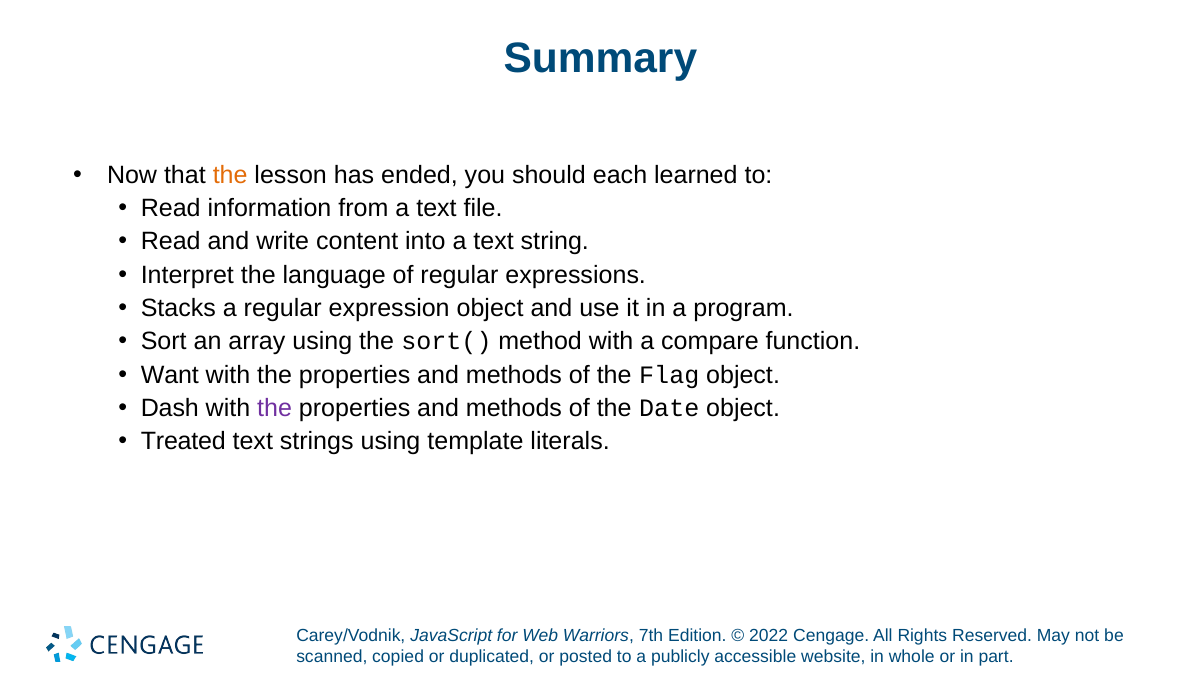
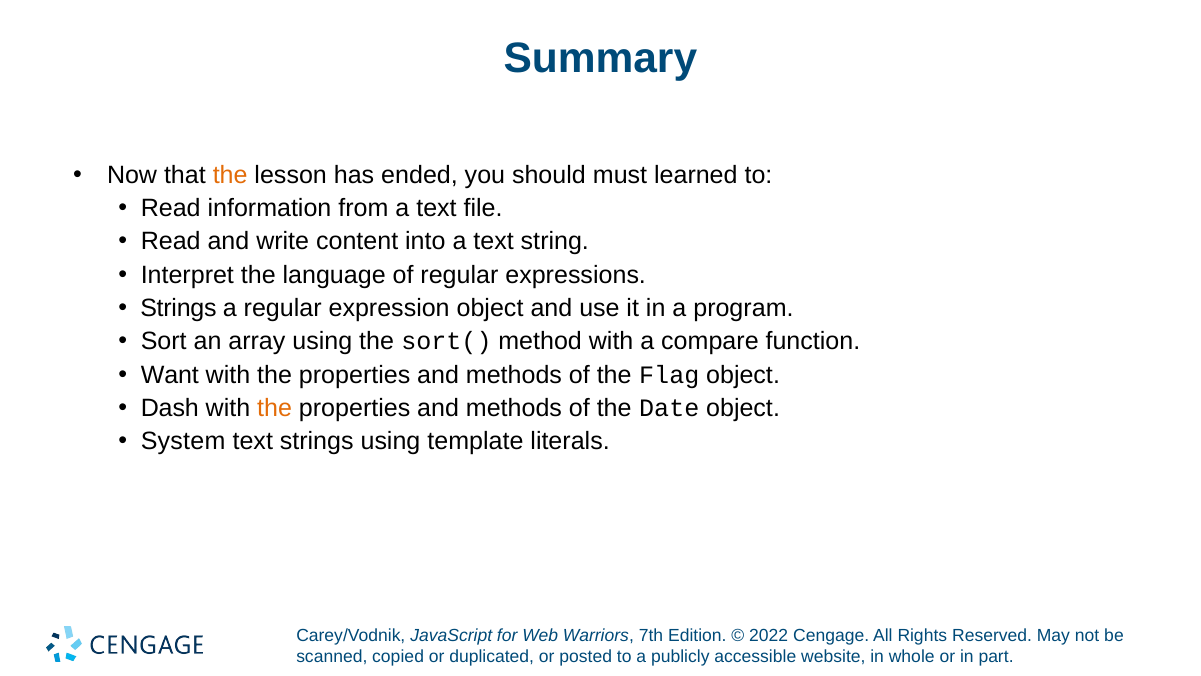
each: each -> must
Stacks at (178, 308): Stacks -> Strings
the at (275, 408) colour: purple -> orange
Treated: Treated -> System
